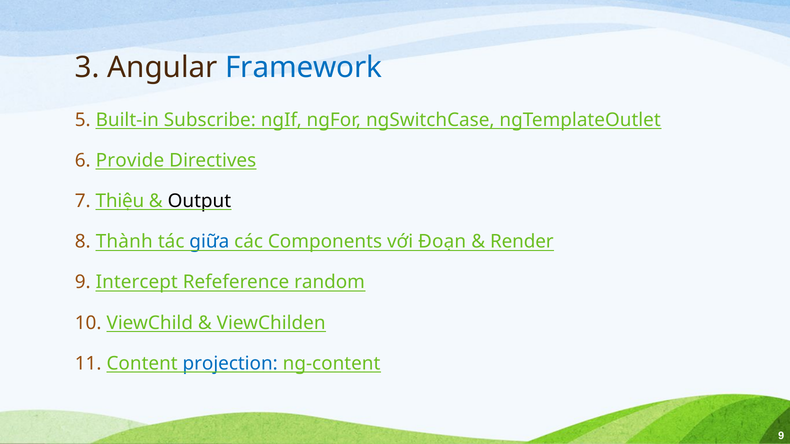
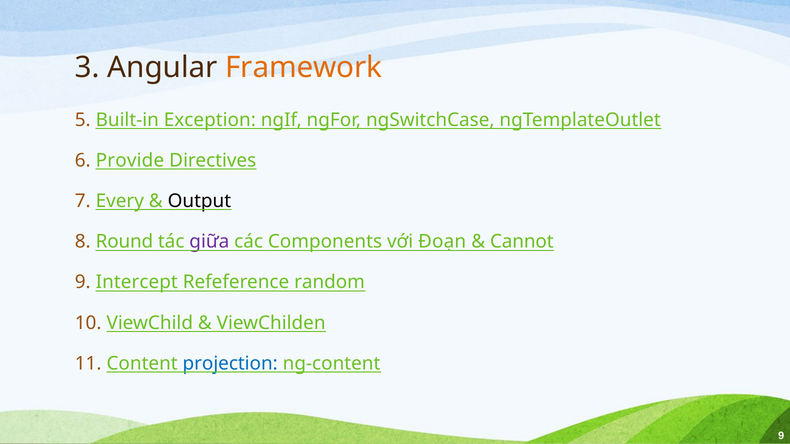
Framework colour: blue -> orange
Subscribe: Subscribe -> Exception
Thiệu: Thiệu -> Every
Thành: Thành -> Round
giữa colour: blue -> purple
Render: Render -> Cannot
